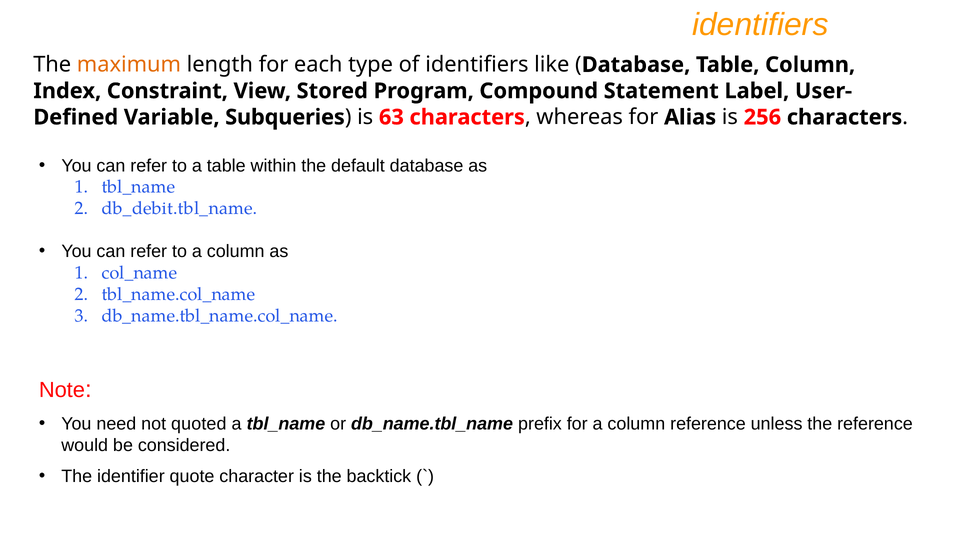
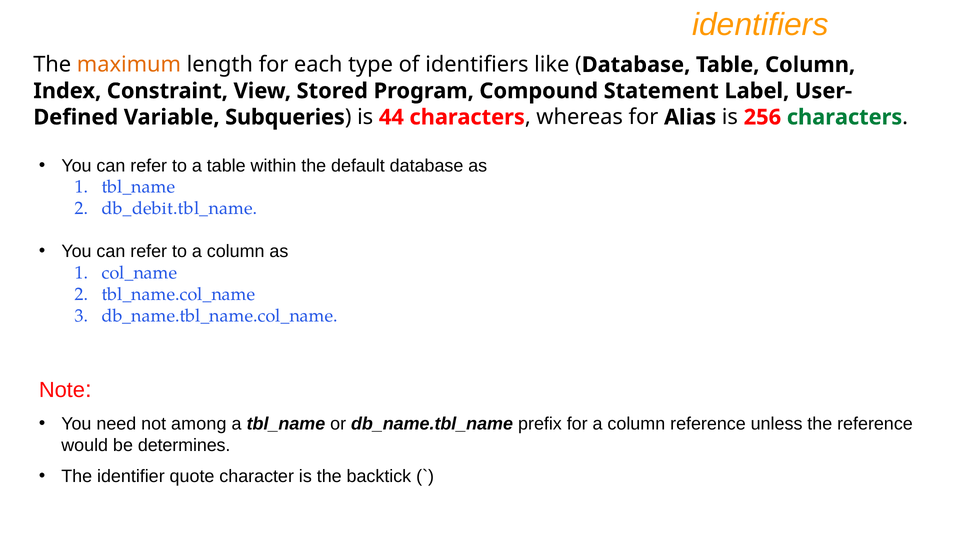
63: 63 -> 44
characters at (845, 117) colour: black -> green
quoted: quoted -> among
considered: considered -> determines
